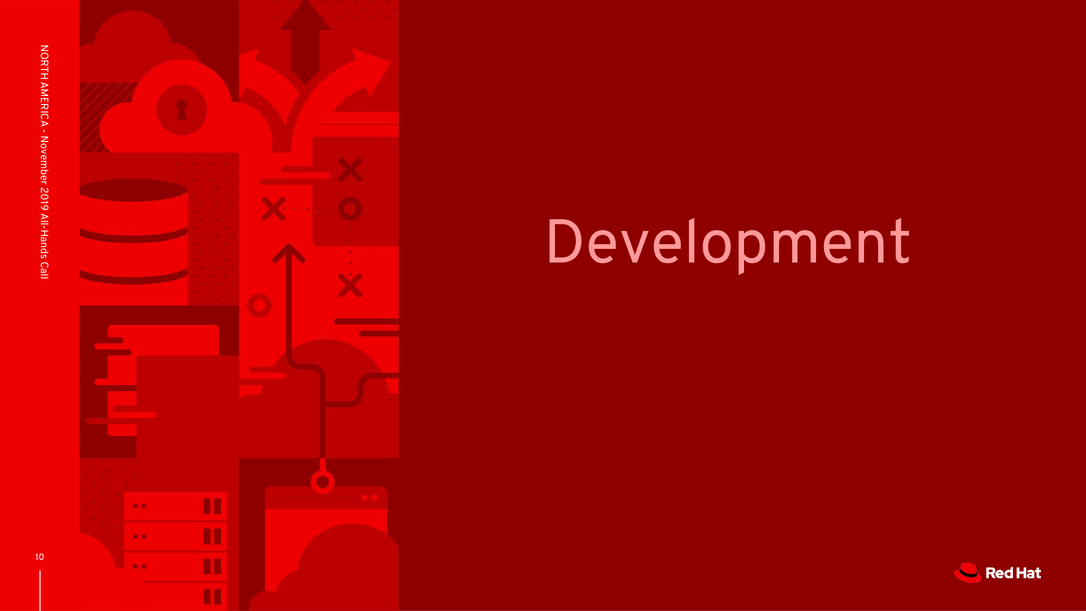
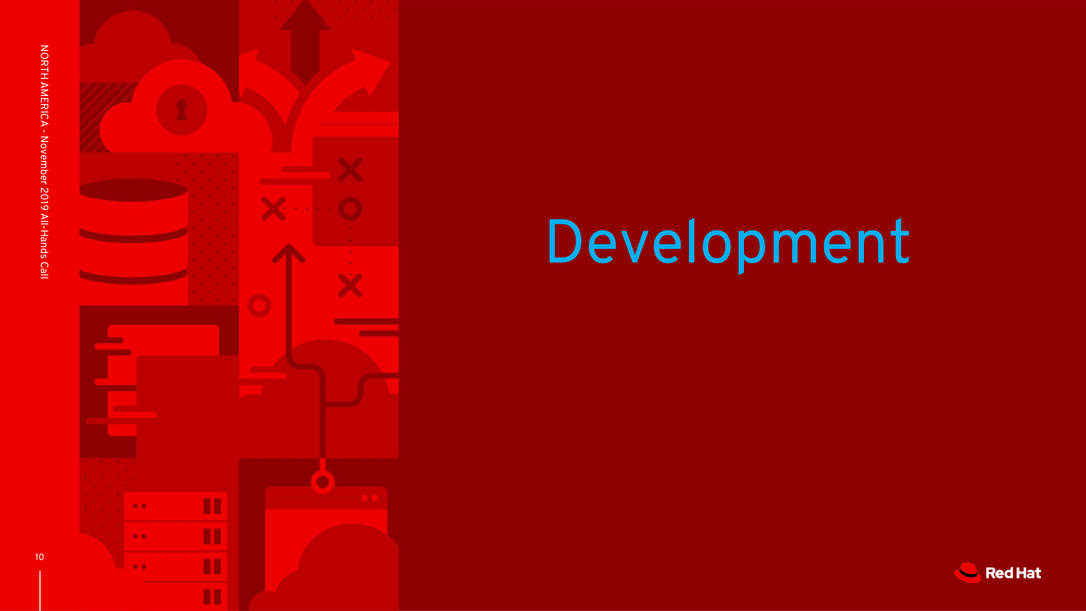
Development colour: pink -> light blue
